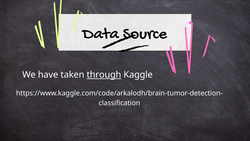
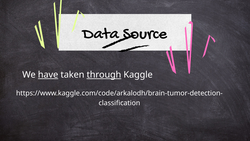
have underline: none -> present
